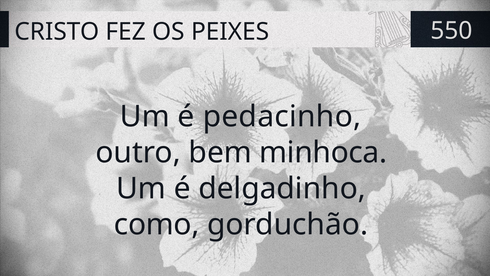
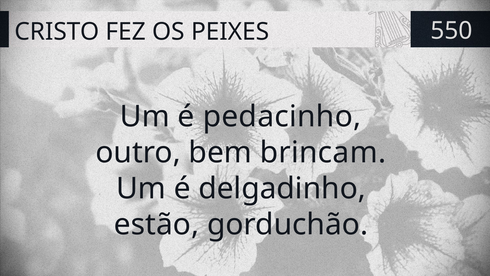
minhoca: minhoca -> brincam
como: como -> estão
